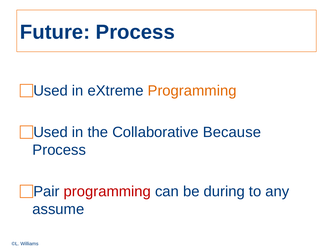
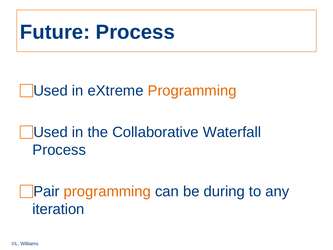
Because: Because -> Waterfall
programming at (107, 191) colour: red -> orange
assume: assume -> iteration
